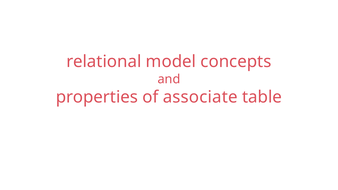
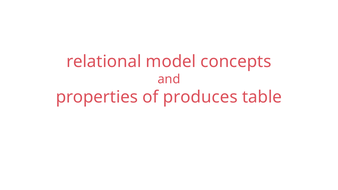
associate: associate -> produces
